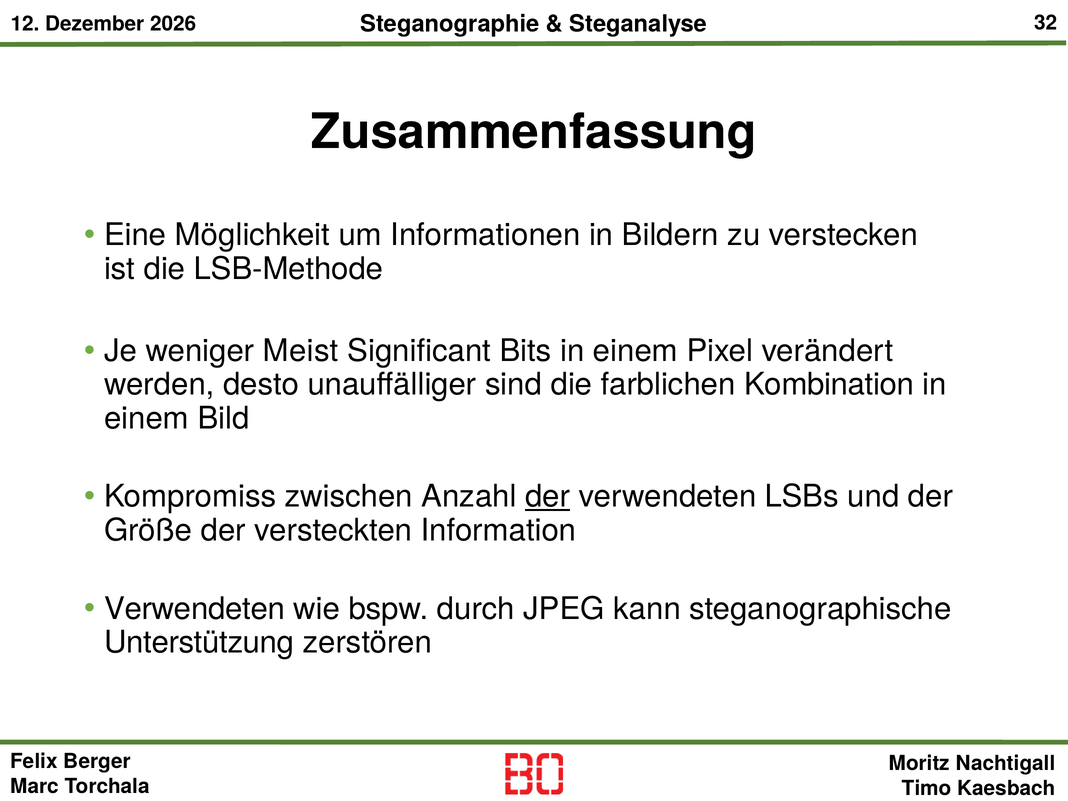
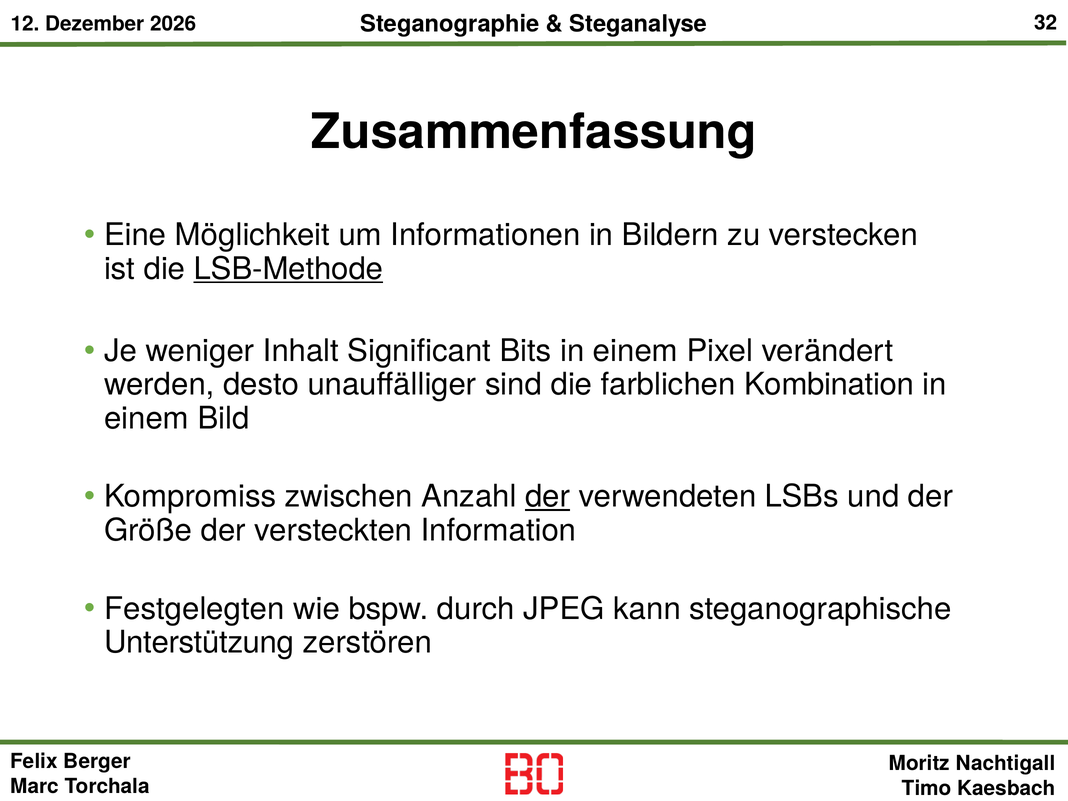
LSB-Methode underline: none -> present
Meist: Meist -> Inhalt
Verwendeten at (194, 609): Verwendeten -> Festgelegten
